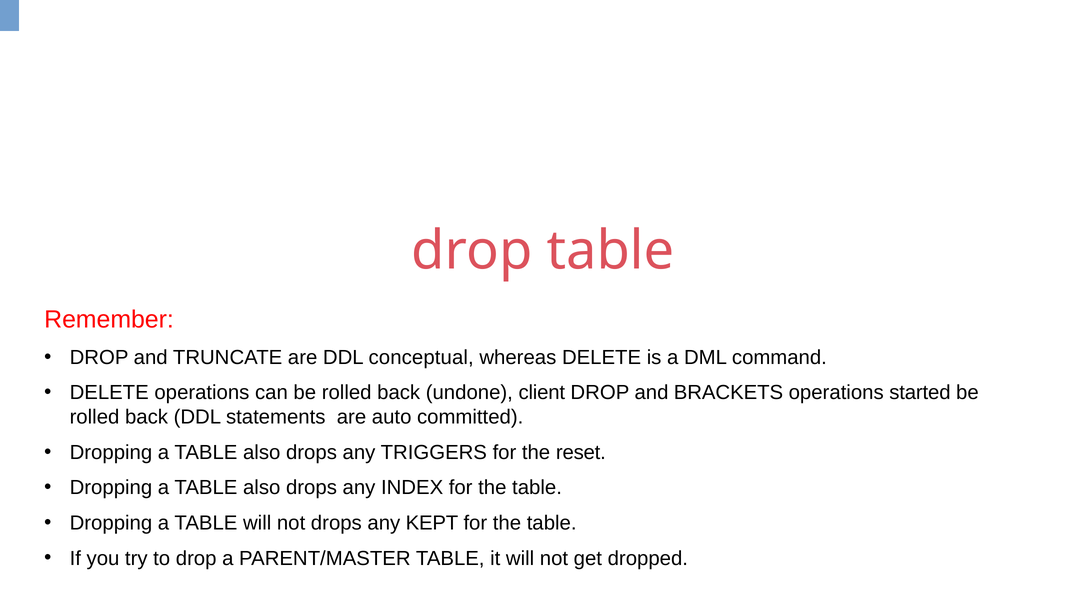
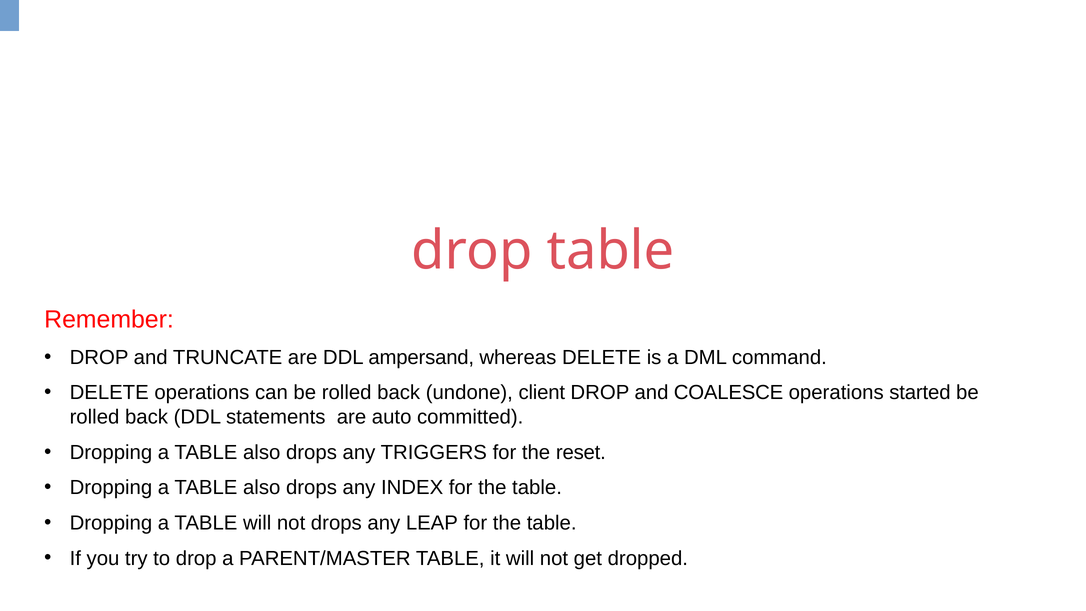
conceptual: conceptual -> ampersand
BRACKETS: BRACKETS -> COALESCE
KEPT: KEPT -> LEAP
